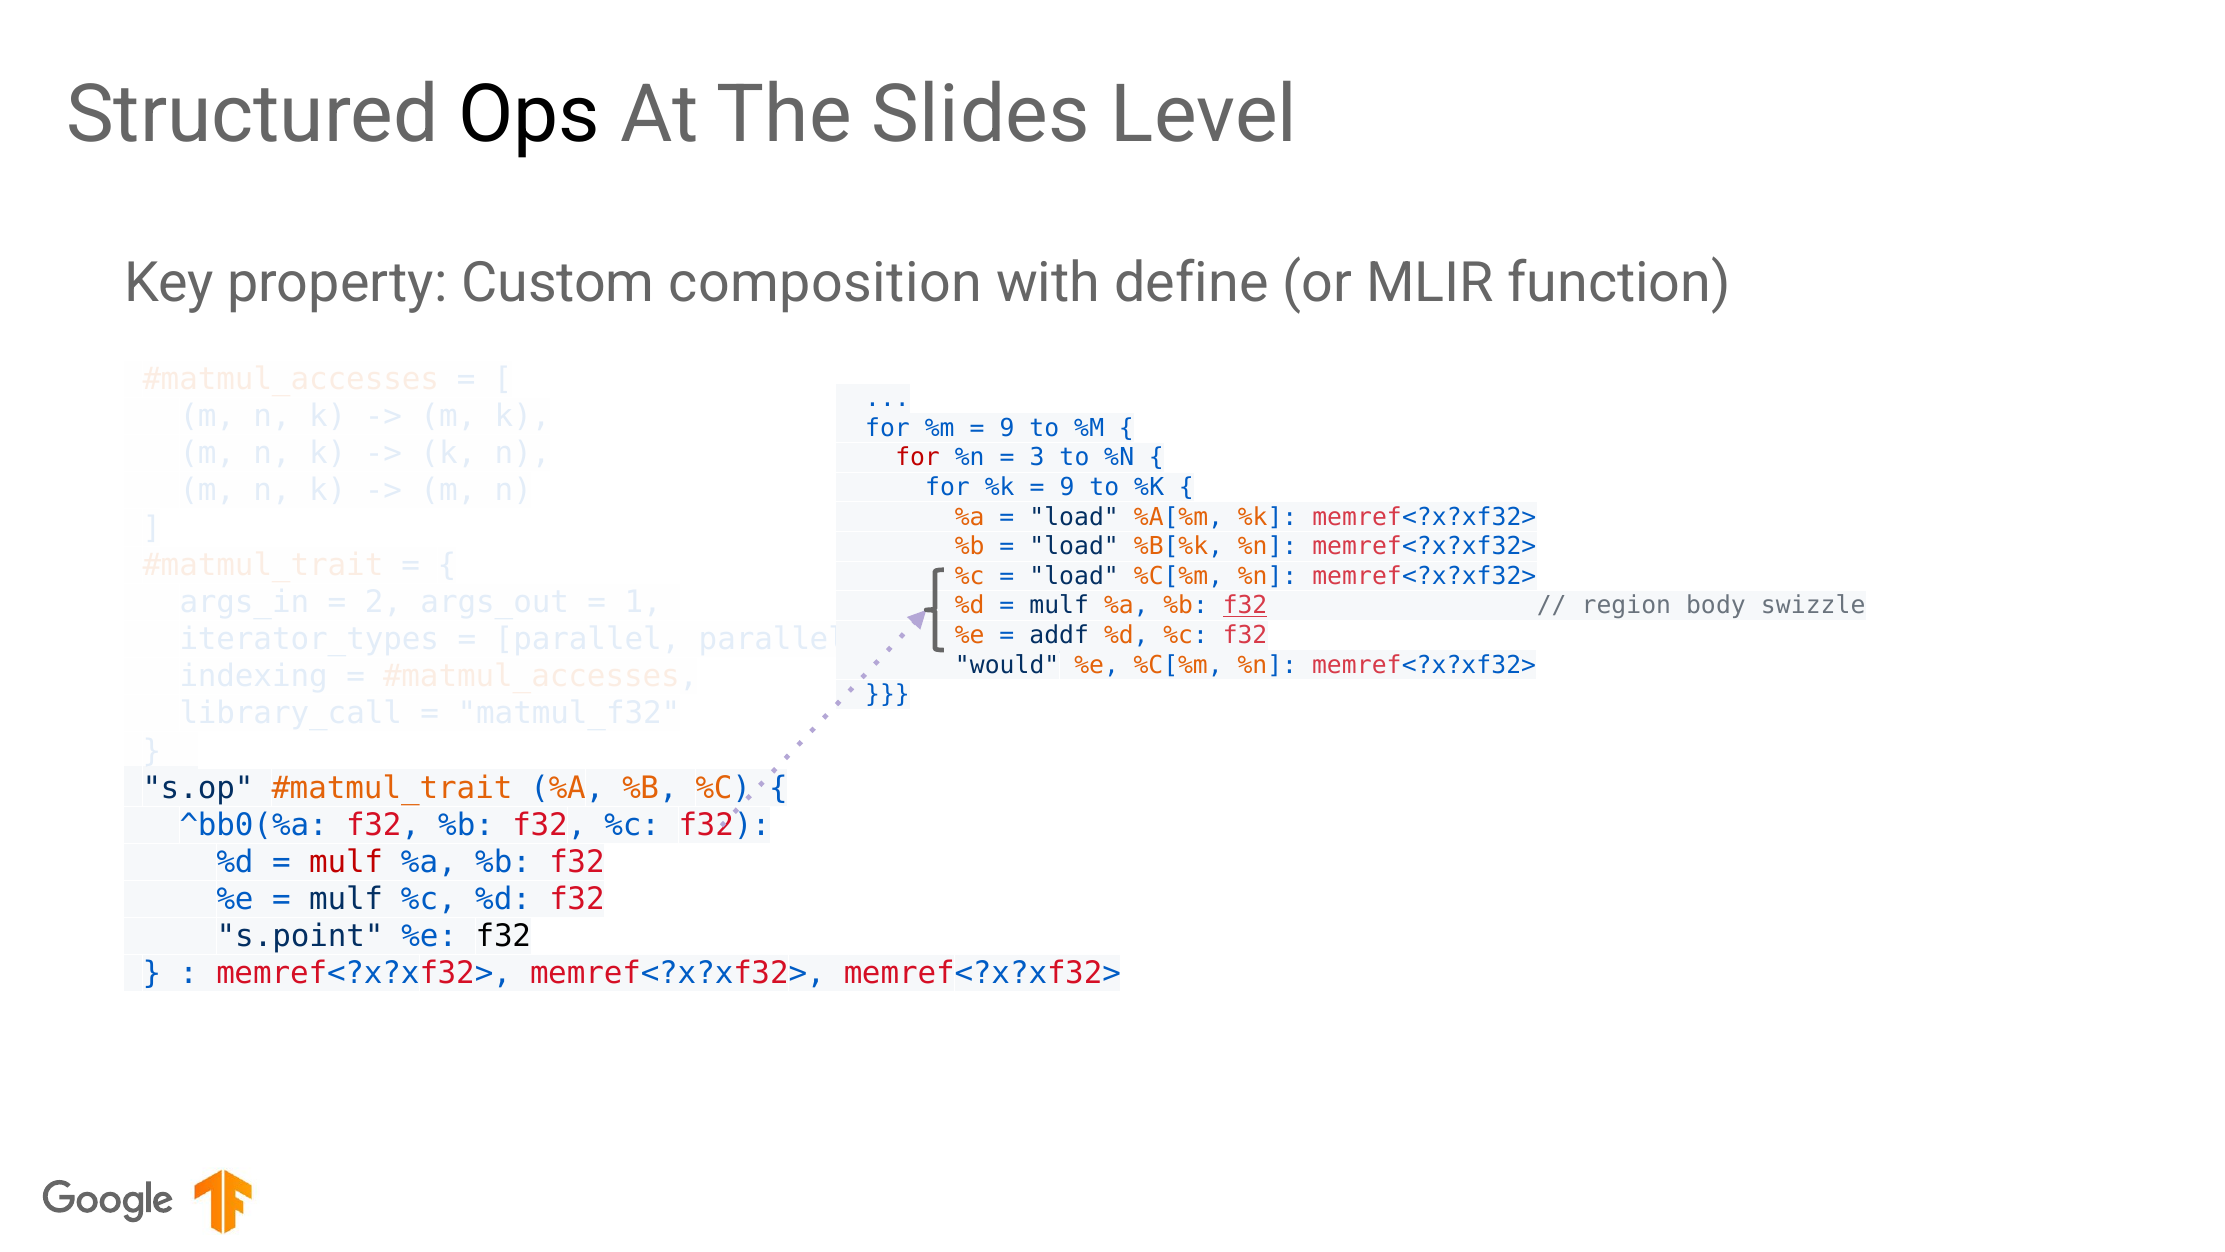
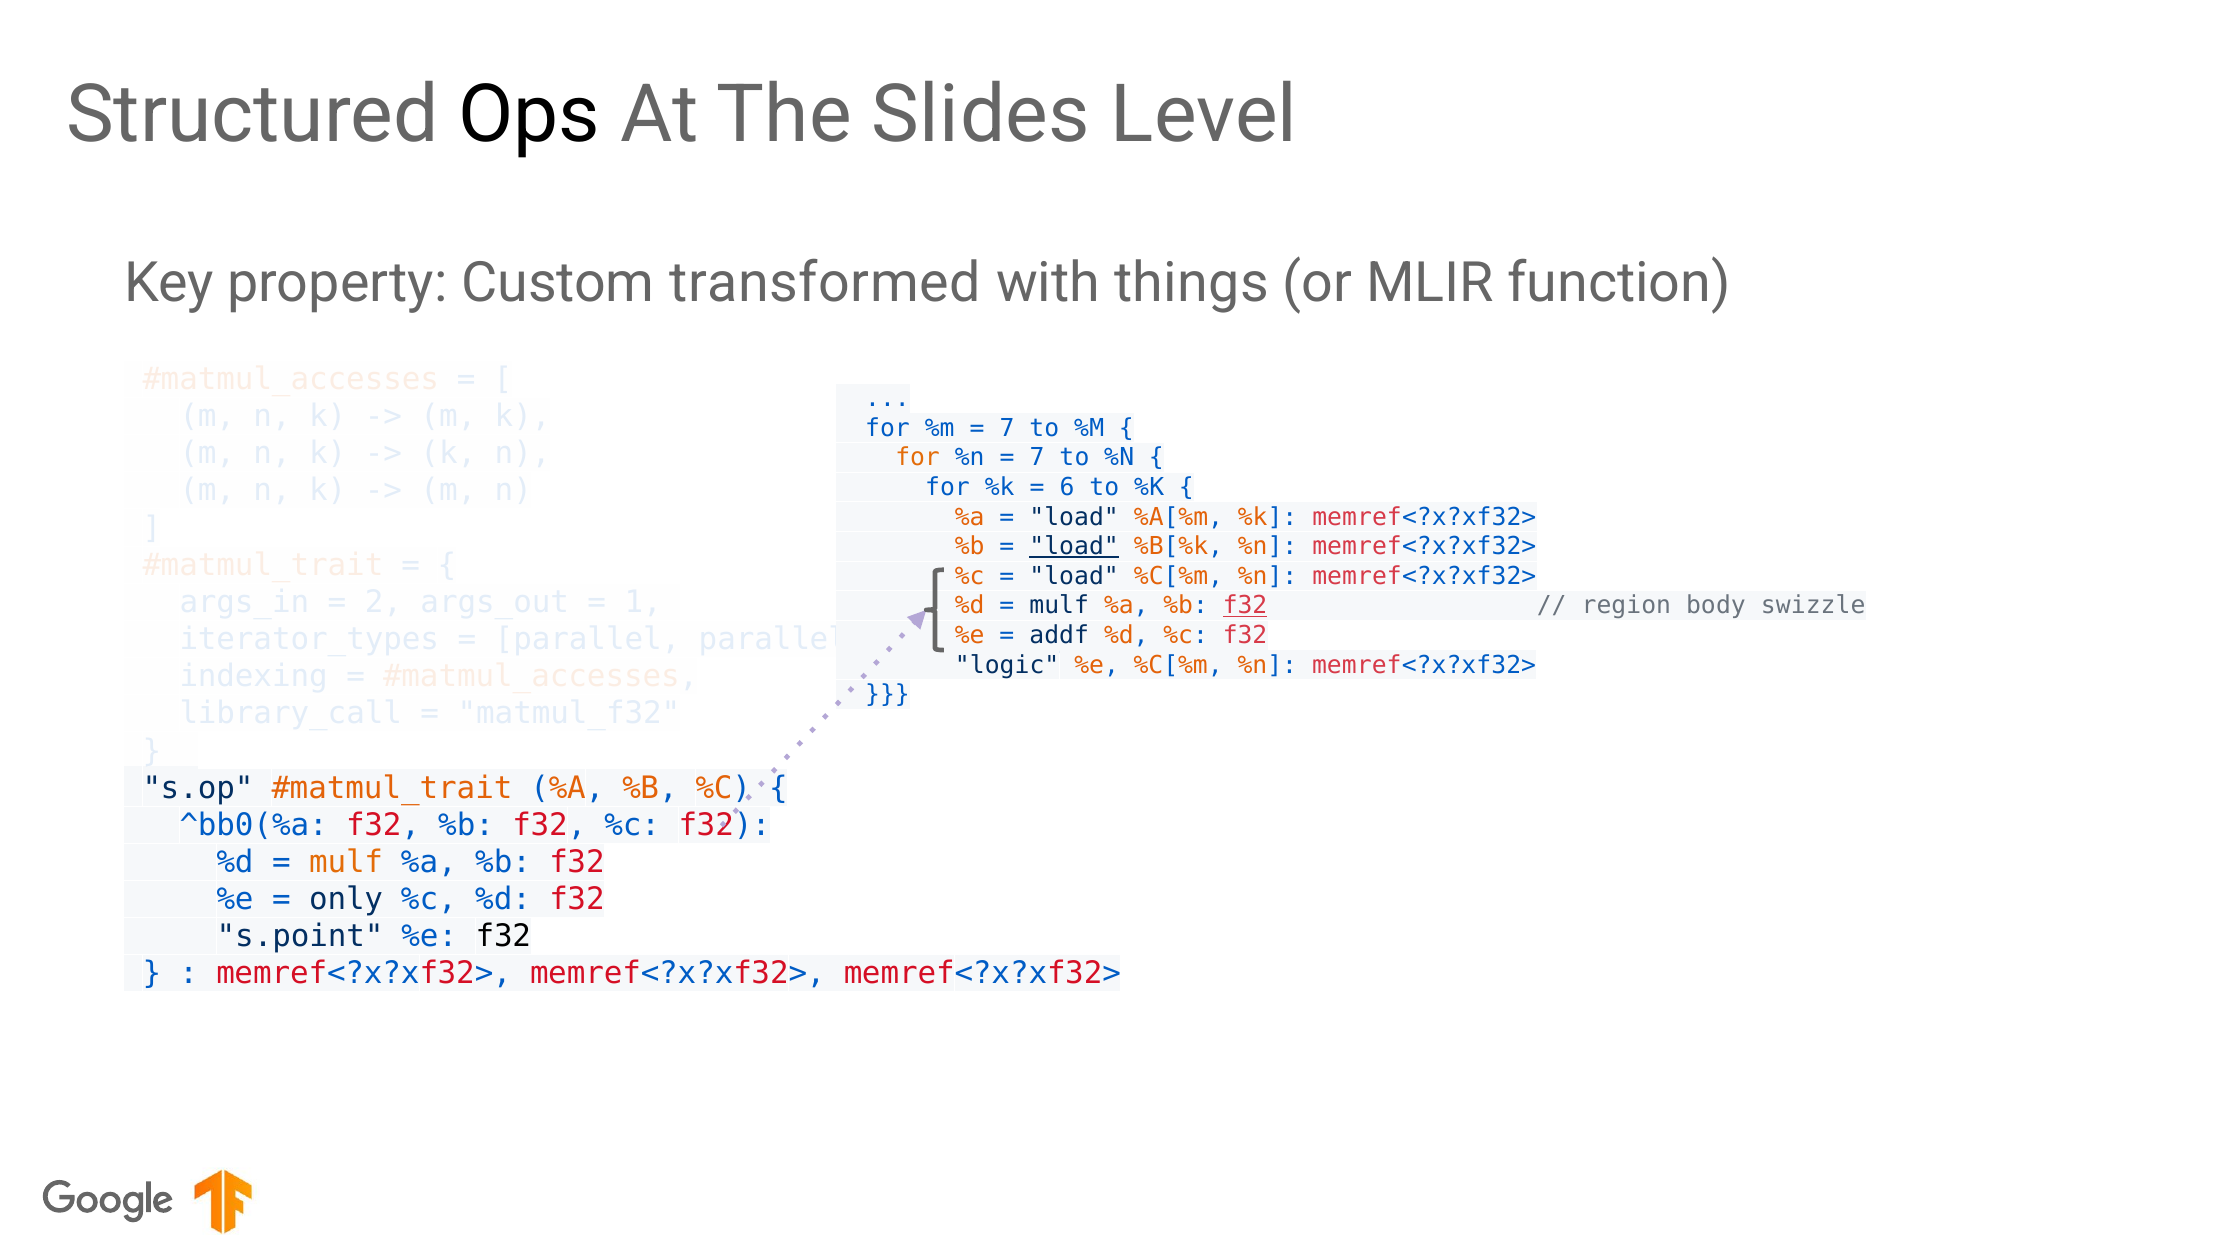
composition: composition -> transformed
define: define -> things
9 at (1007, 428): 9 -> 7
for at (918, 458) colour: red -> orange
3 at (1037, 458): 3 -> 7
9 at (1067, 487): 9 -> 6
load at (1074, 546) underline: none -> present
would: would -> logic
mulf at (346, 862) colour: red -> orange
mulf at (346, 899): mulf -> only
